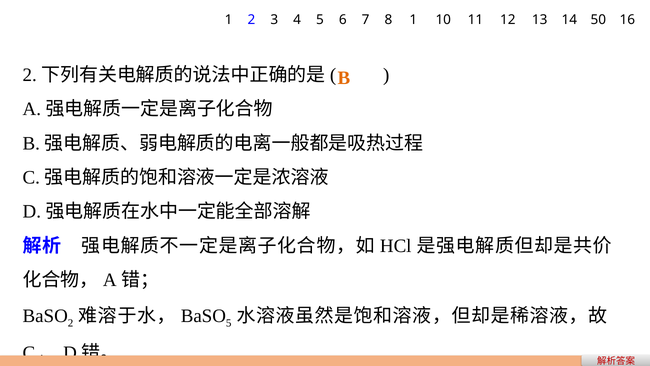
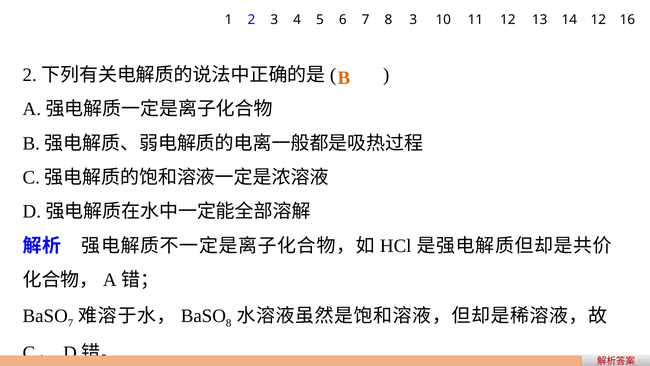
8 1: 1 -> 3
14 50: 50 -> 12
2 at (71, 323): 2 -> 7
5 at (229, 323): 5 -> 8
